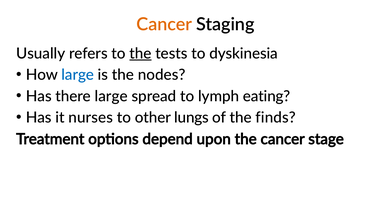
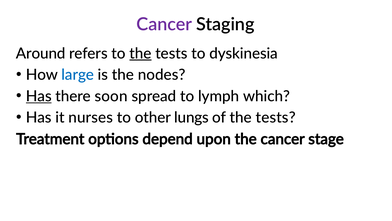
Cancer at (164, 24) colour: orange -> purple
Usually: Usually -> Around
Has at (39, 96) underline: none -> present
there large: large -> soon
eating: eating -> which
of the finds: finds -> tests
